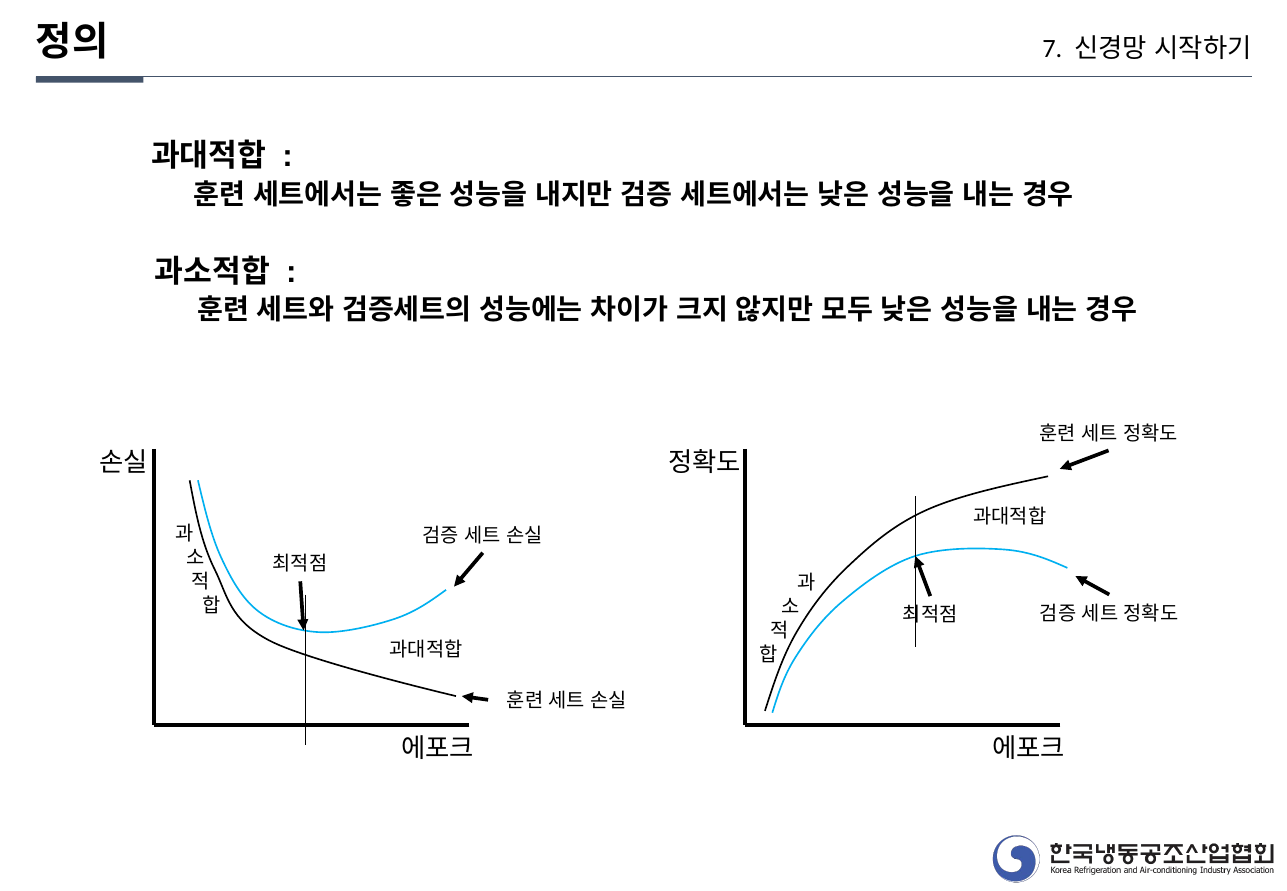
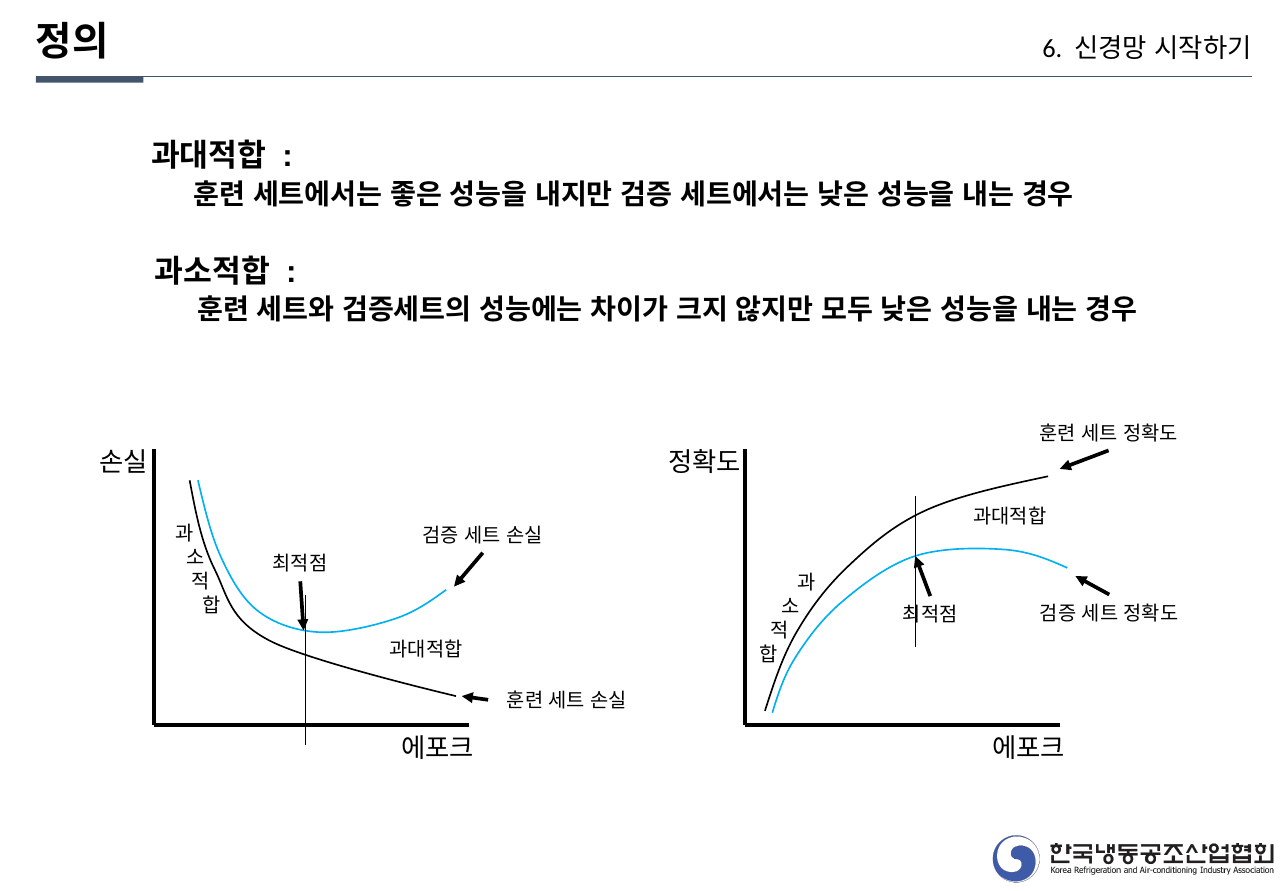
7: 7 -> 6
